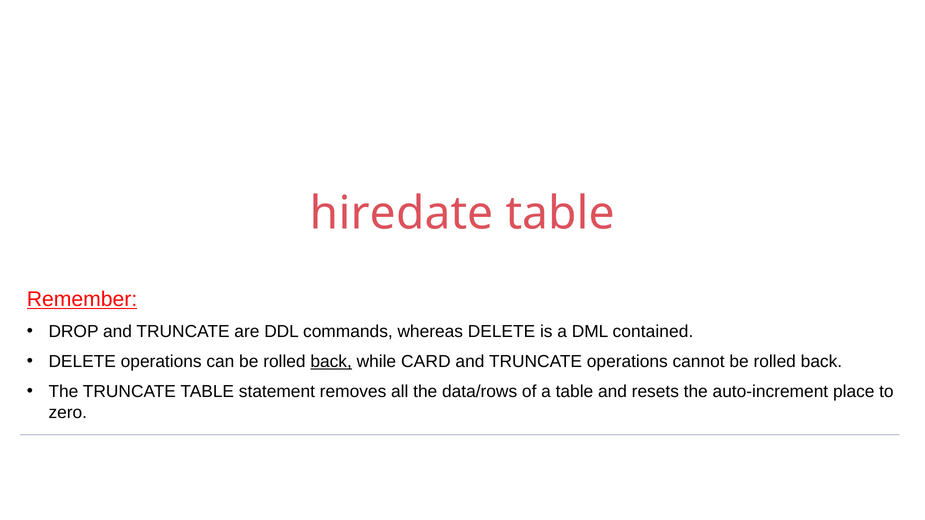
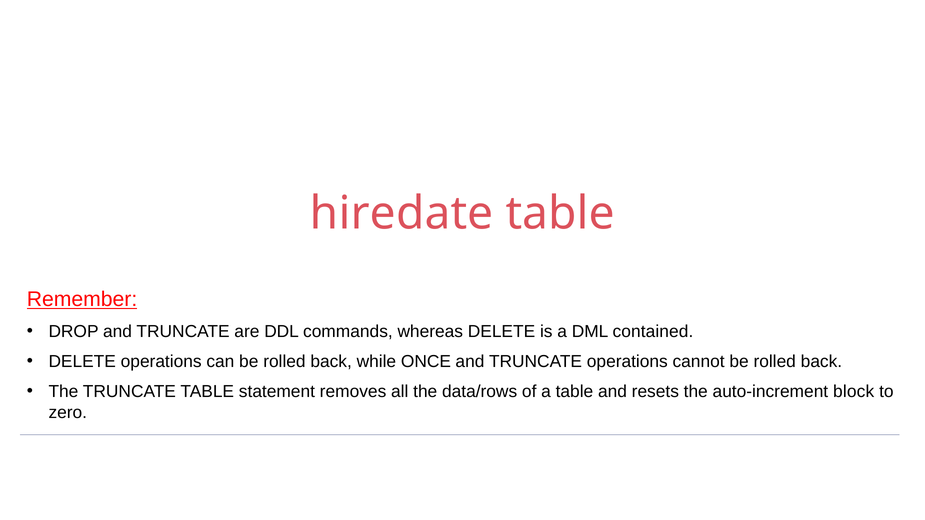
back at (331, 362) underline: present -> none
CARD: CARD -> ONCE
place: place -> block
